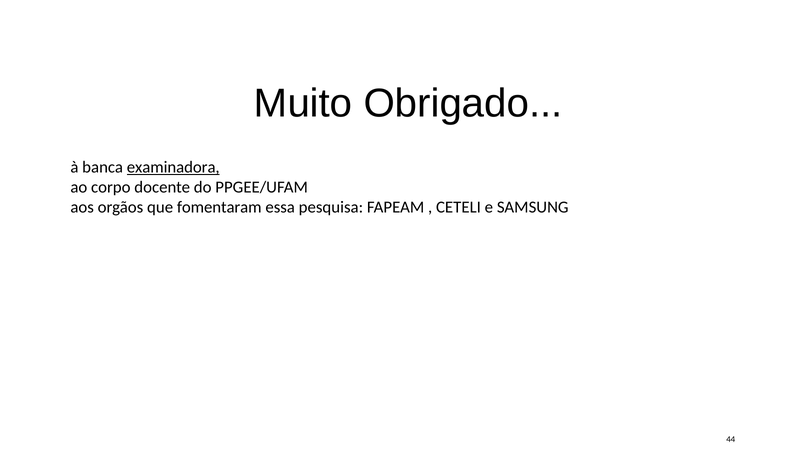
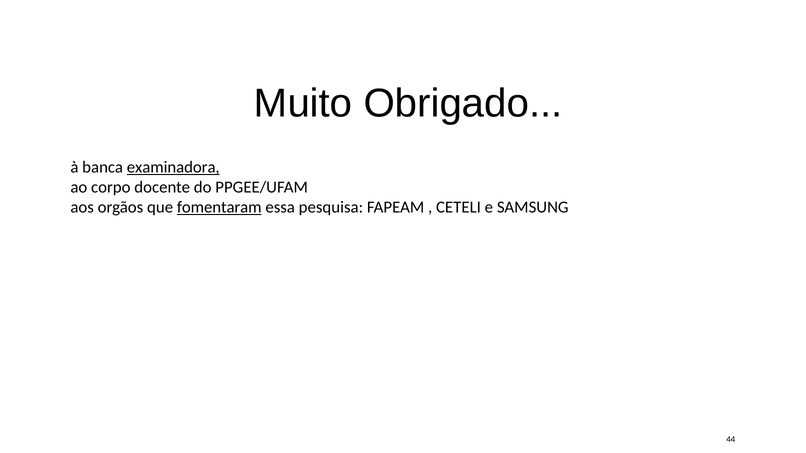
fomentaram underline: none -> present
